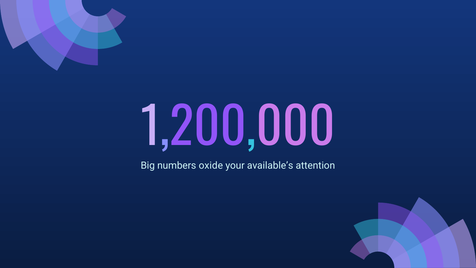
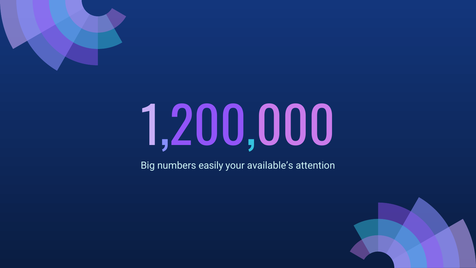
oxide: oxide -> easily
